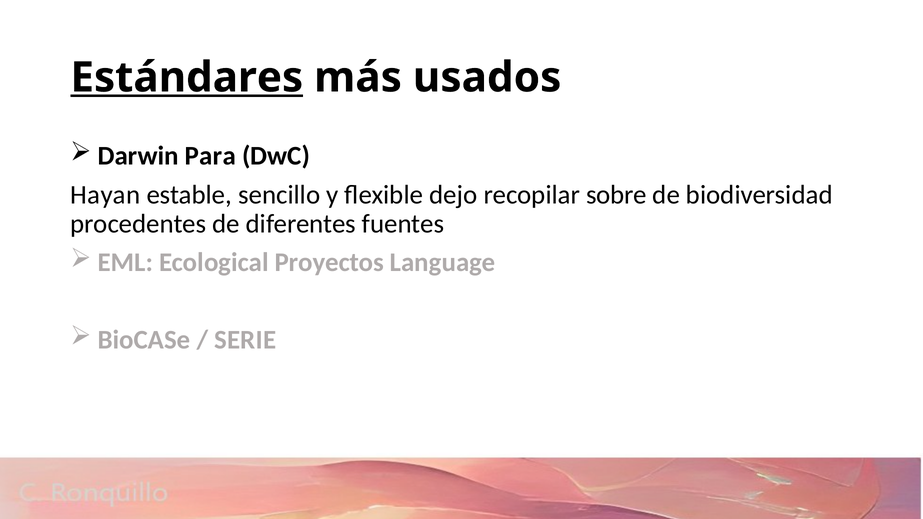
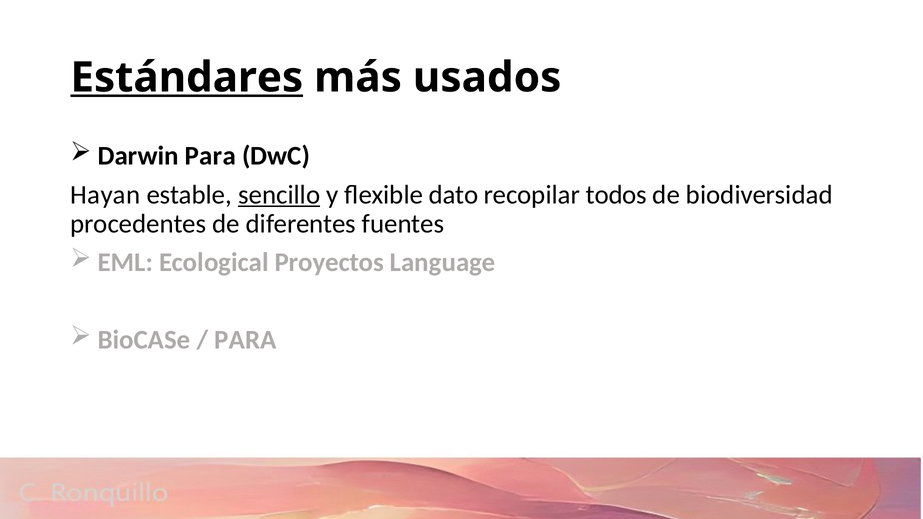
sencillo underline: none -> present
dejo: dejo -> dato
sobre: sobre -> todos
SERIE at (245, 340): SERIE -> PARA
